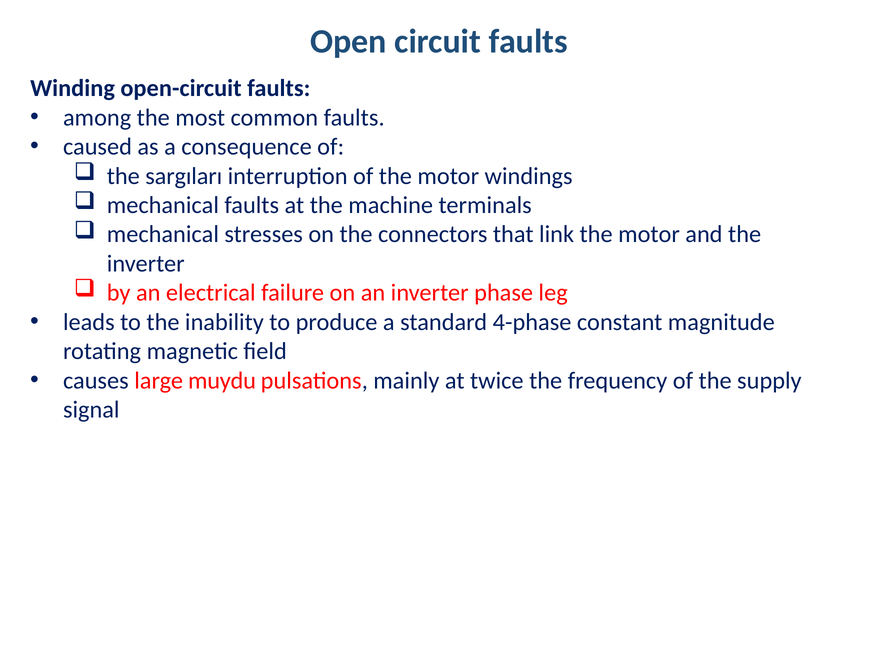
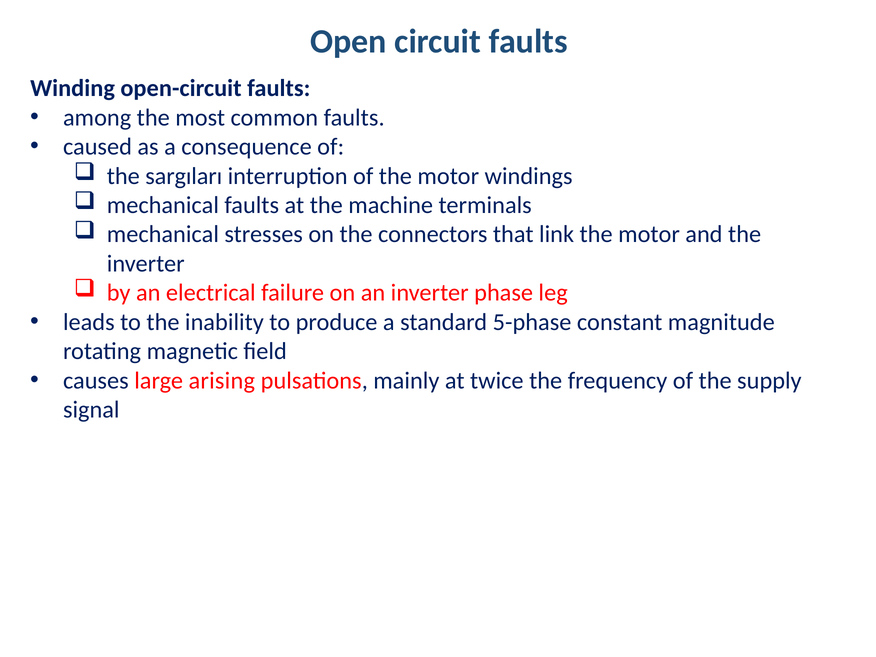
4-phase: 4-phase -> 5-phase
muydu: muydu -> arising
